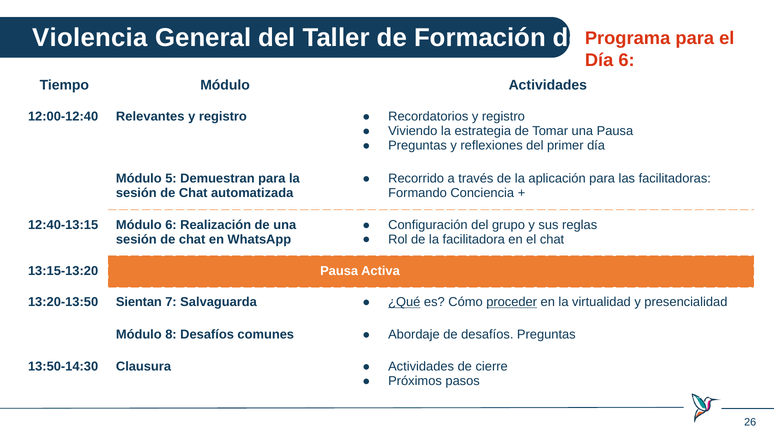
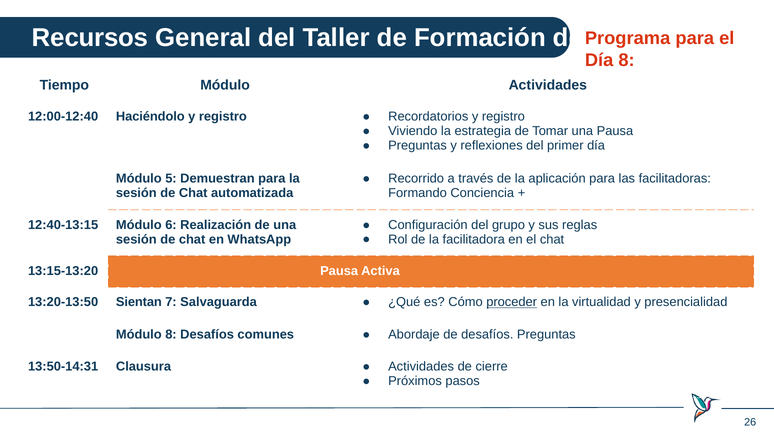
Violencia: Violencia -> Recursos
Día 6: 6 -> 8
Relevantes: Relevantes -> Haciéndolo
¿Qué underline: present -> none
13:50-14:30: 13:50-14:30 -> 13:50-14:31
